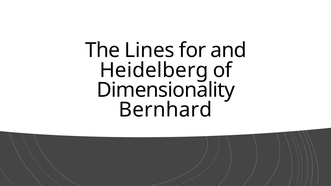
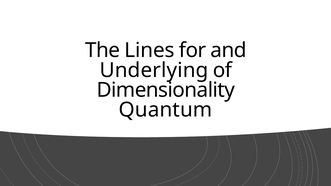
Heidelberg: Heidelberg -> Underlying
Bernhard: Bernhard -> Quantum
